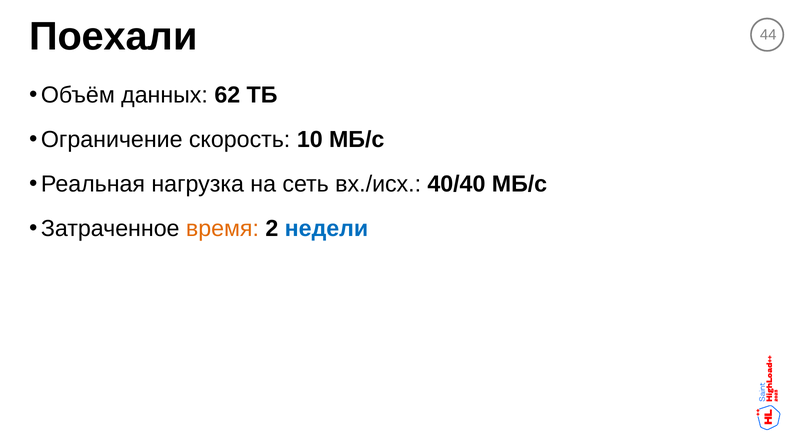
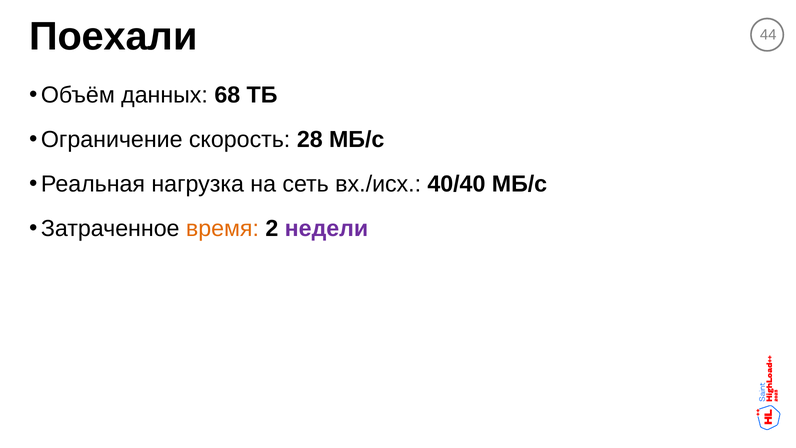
62: 62 -> 68
10: 10 -> 28
недели colour: blue -> purple
